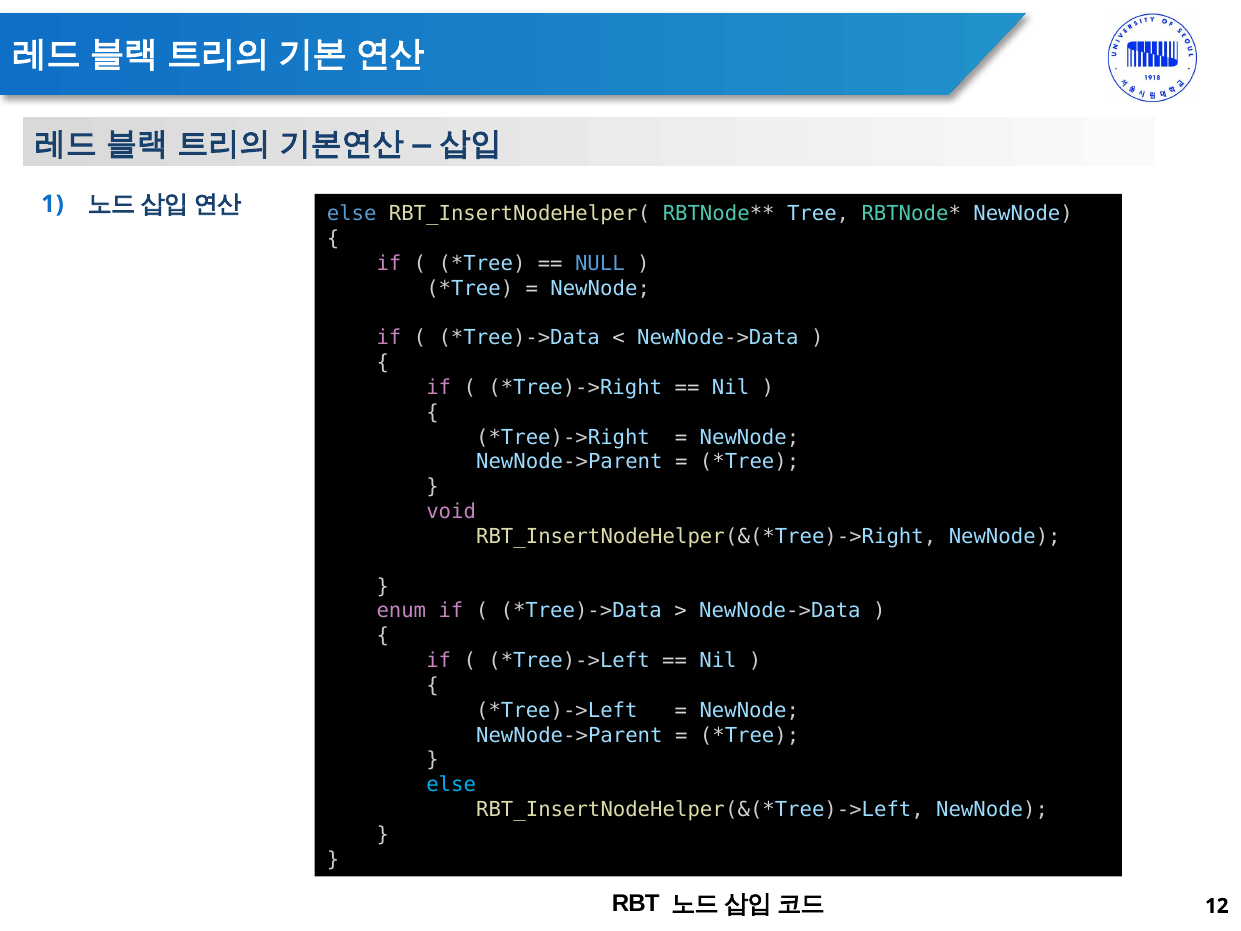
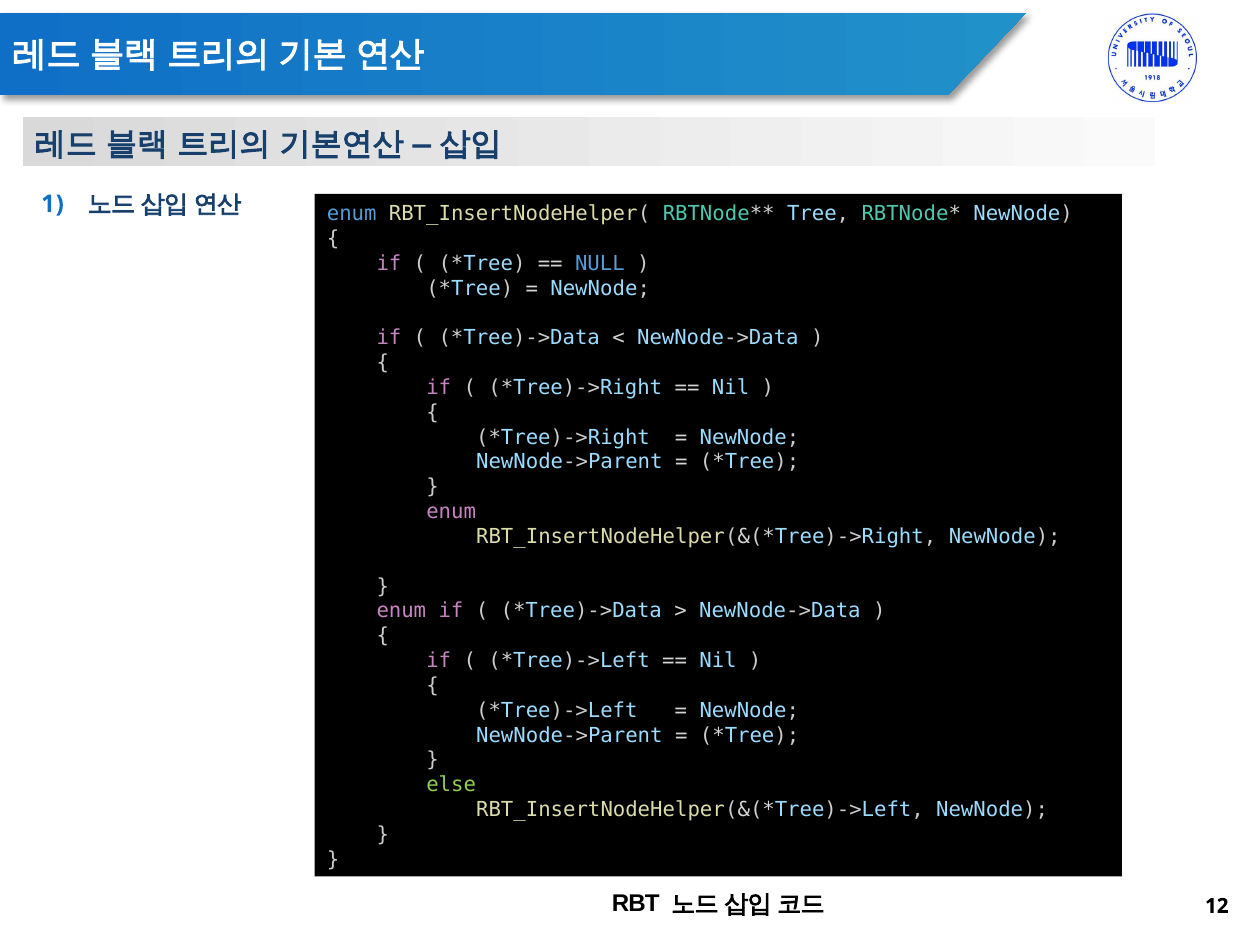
else at (352, 214): else -> enum
void at (451, 512): void -> enum
else at (451, 785) colour: light blue -> light green
